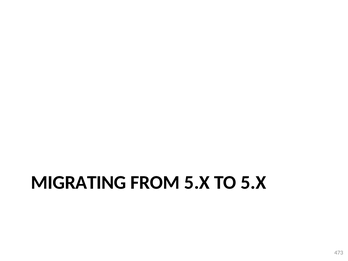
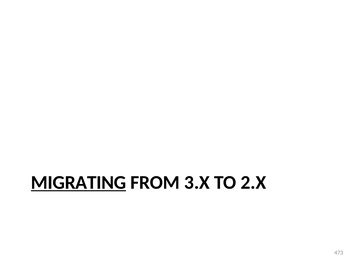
MIGRATING underline: none -> present
FROM 5.X: 5.X -> 3.X
TO 5.X: 5.X -> 2.X
